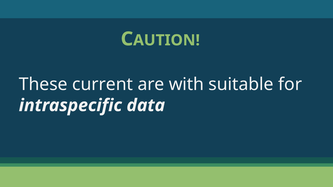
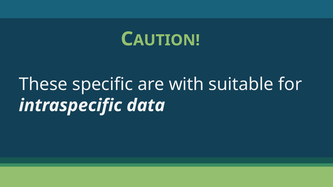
current: current -> specific
